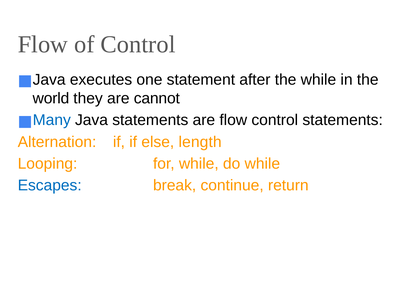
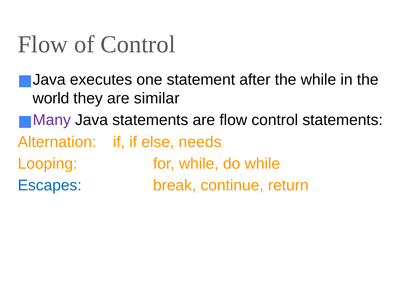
cannot: cannot -> similar
Many colour: blue -> purple
length: length -> needs
